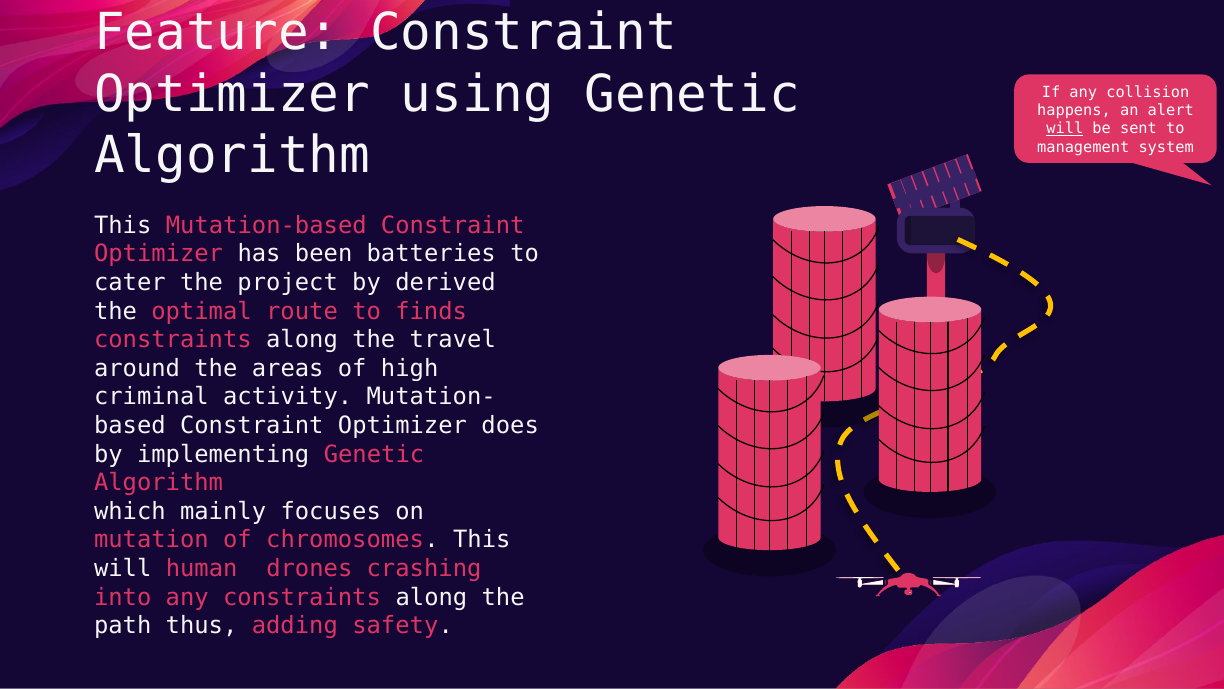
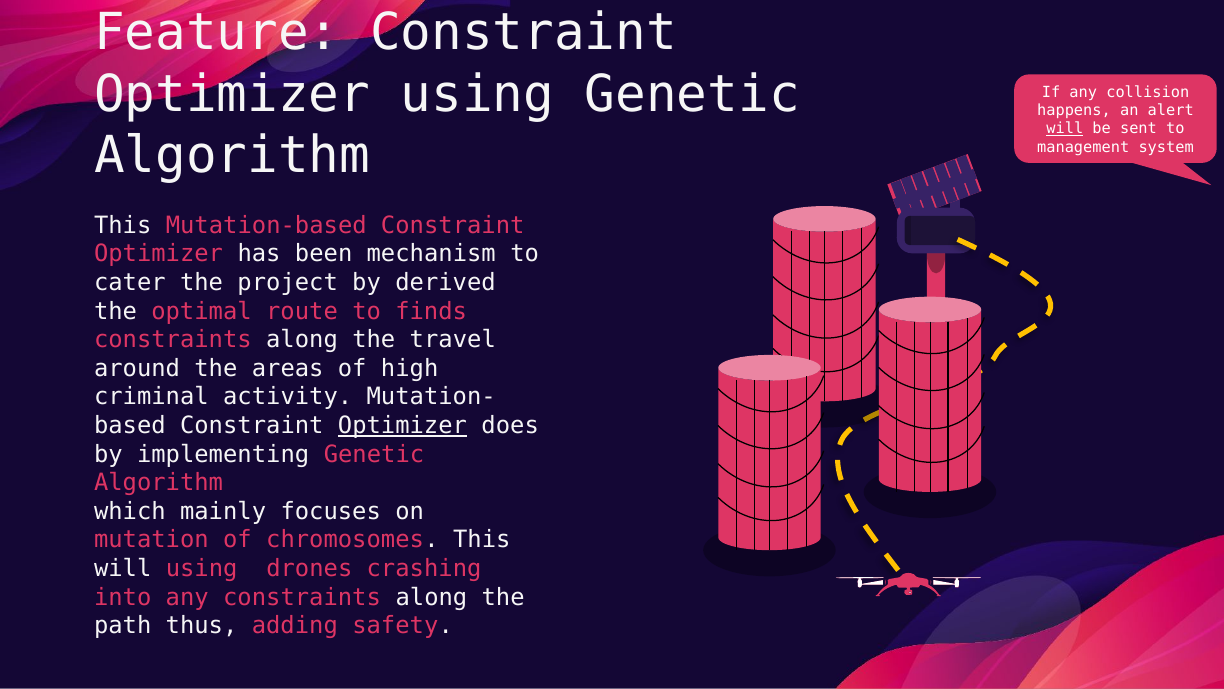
batteries: batteries -> mechanism
Optimizer at (402, 425) underline: none -> present
will human: human -> using
